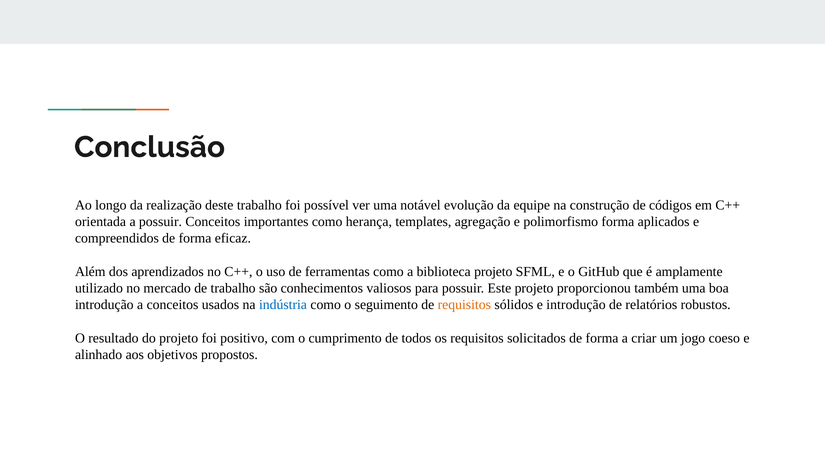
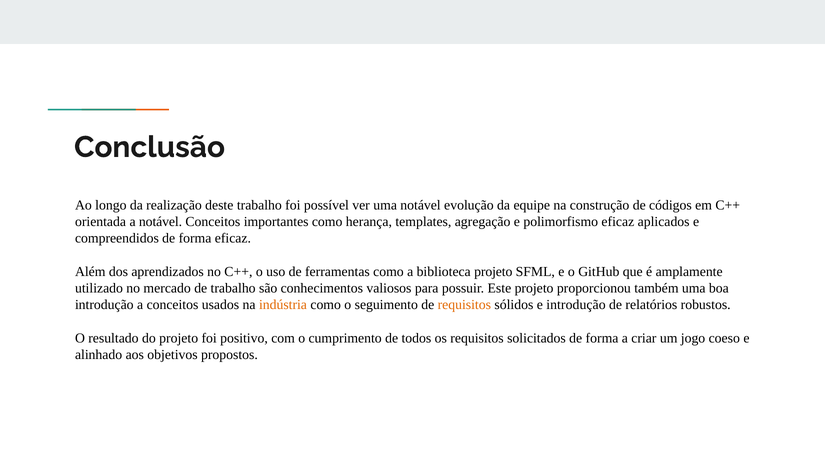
a possuir: possuir -> notável
polimorfismo forma: forma -> eficaz
indústria colour: blue -> orange
